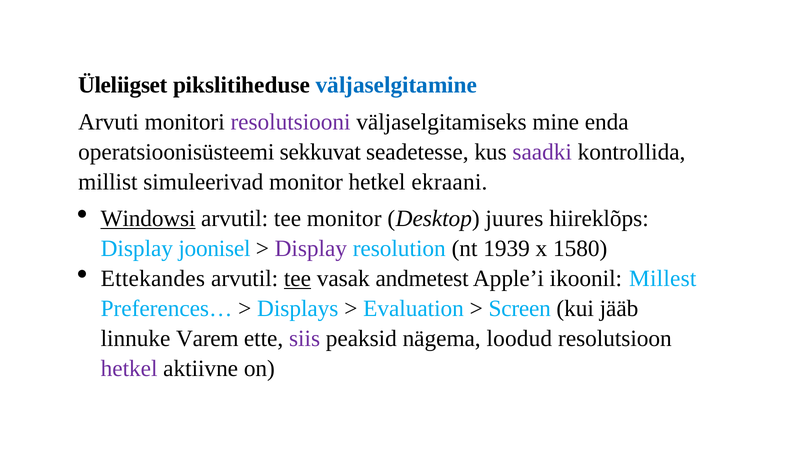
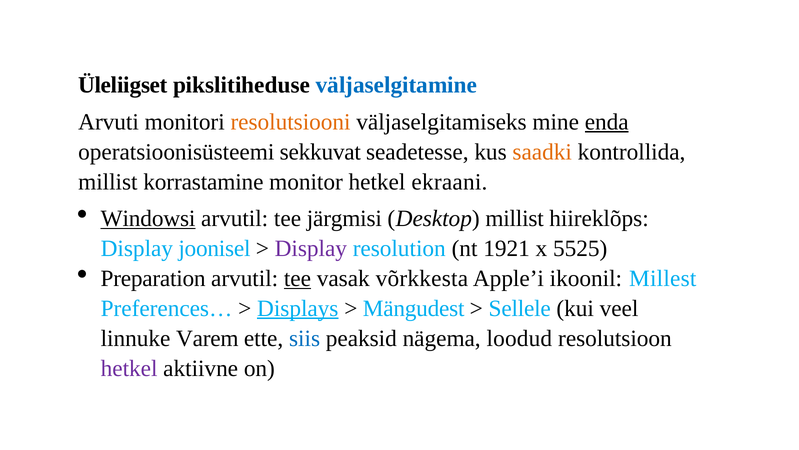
resolutsiooni colour: purple -> orange
enda underline: none -> present
saadki colour: purple -> orange
simuleerivad: simuleerivad -> korrastamine
tee monitor: monitor -> järgmisi
Desktop juures: juures -> millist
1939: 1939 -> 1921
1580: 1580 -> 5525
Ettekandes: Ettekandes -> Preparation
andmetest: andmetest -> võrkkesta
Displays underline: none -> present
Evaluation: Evaluation -> Mängudest
Screen: Screen -> Sellele
jääb: jääb -> veel
siis colour: purple -> blue
